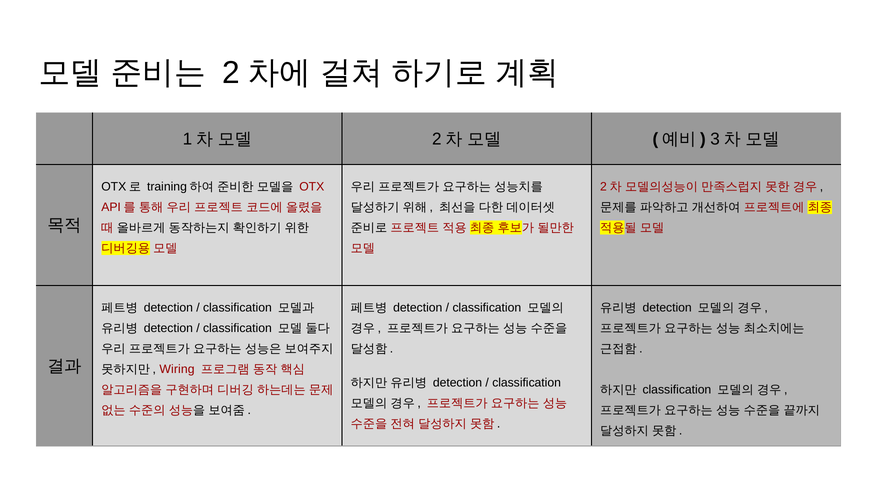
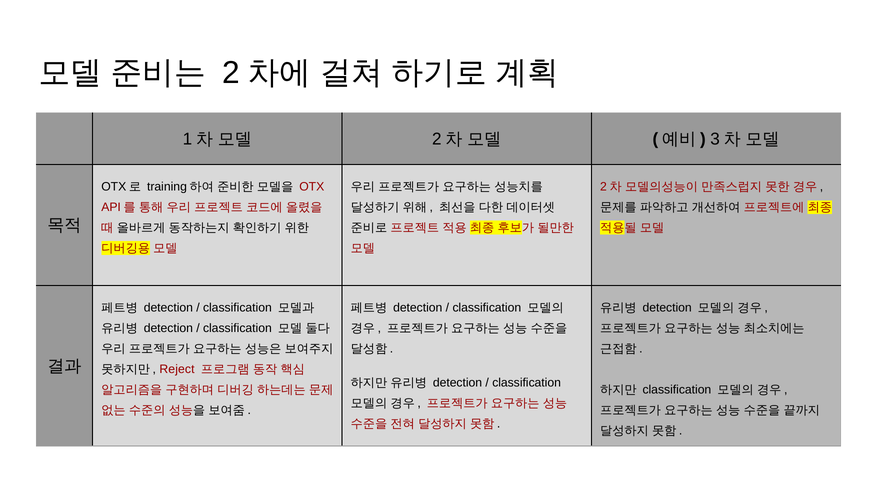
Wiring: Wiring -> Reject
